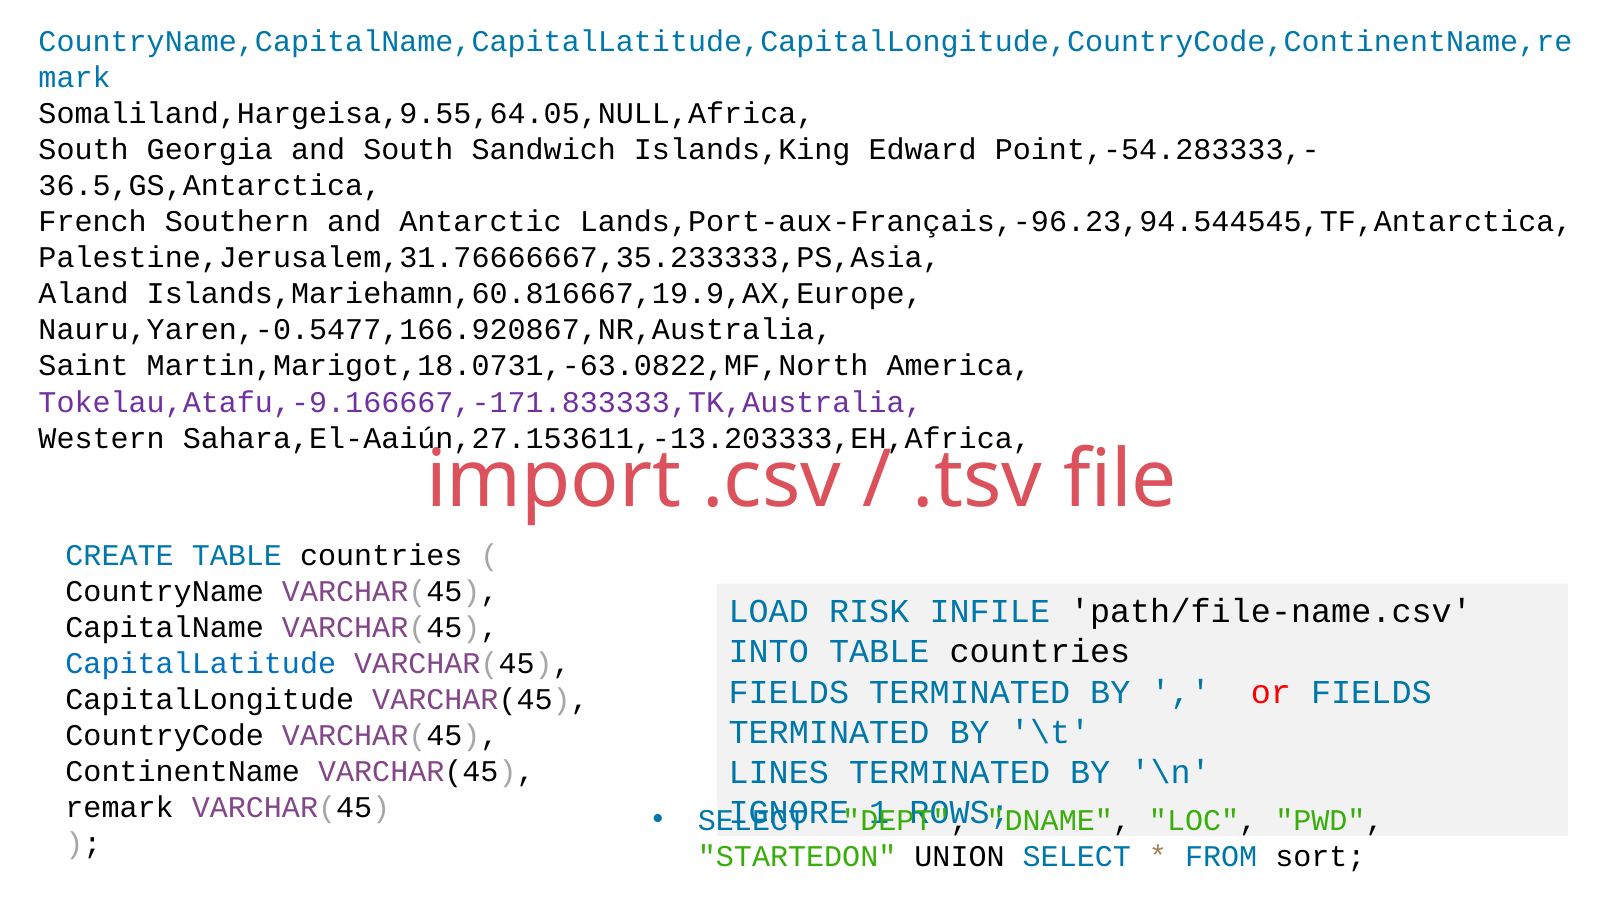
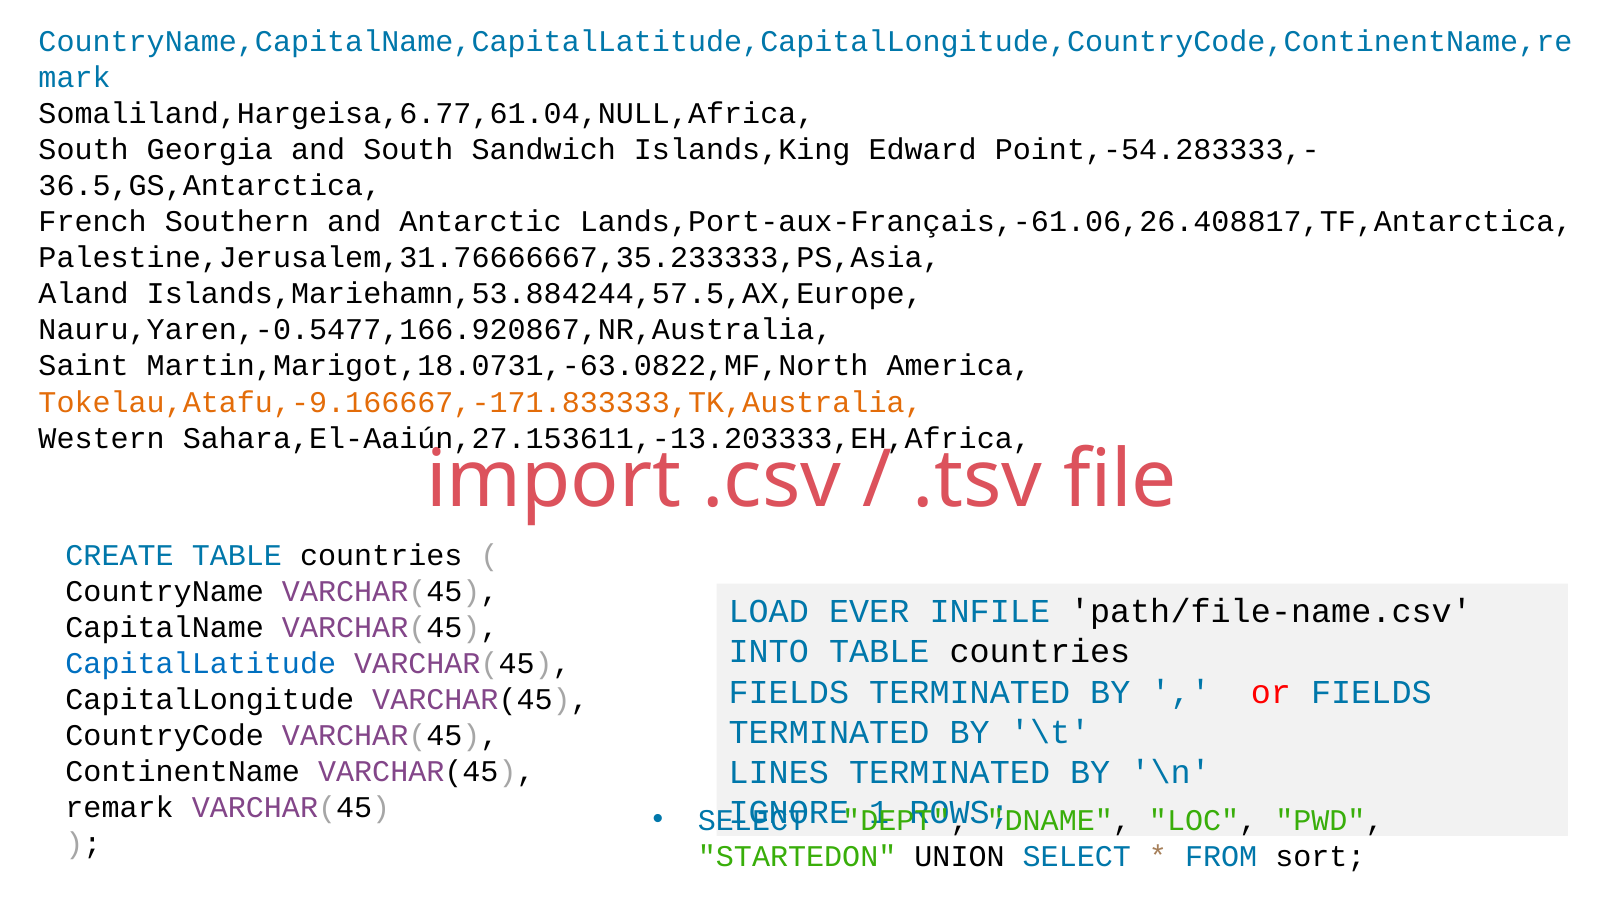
Somaliland,Hargeisa,9.55,64.05,NULL,Africa: Somaliland,Hargeisa,9.55,64.05,NULL,Africa -> Somaliland,Hargeisa,6.77,61.04,NULL,Africa
Lands,Port-aux-Français,-96.23,94.544545,TF,Antarctica: Lands,Port-aux-Français,-96.23,94.544545,TF,Antarctica -> Lands,Port-aux-Français,-61.06,26.408817,TF,Antarctica
Islands,Mariehamn,60.816667,19.9,AX,Europe: Islands,Mariehamn,60.816667,19.9,AX,Europe -> Islands,Mariehamn,53.884244,57.5,AX,Europe
Tokelau,Atafu,-9.166667,-171.833333,TK,Australia colour: purple -> orange
RISK: RISK -> EVER
